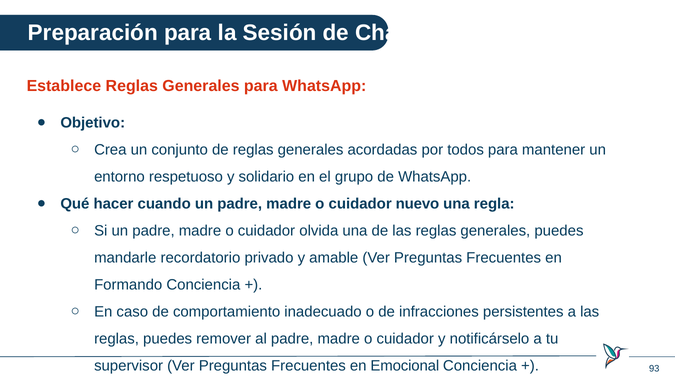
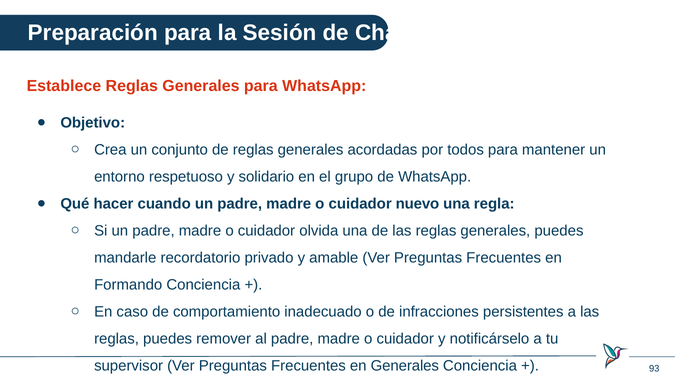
en Emocional: Emocional -> Generales
